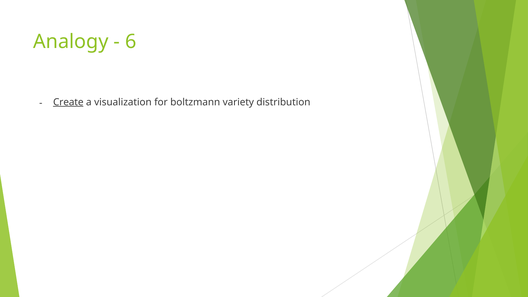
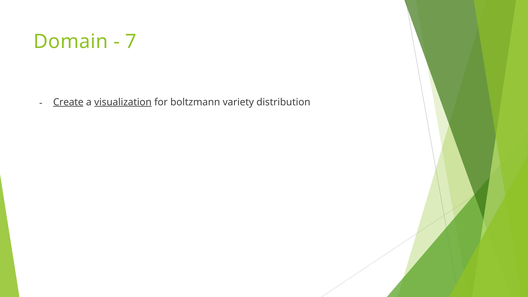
Analogy: Analogy -> Domain
6: 6 -> 7
visualization underline: none -> present
